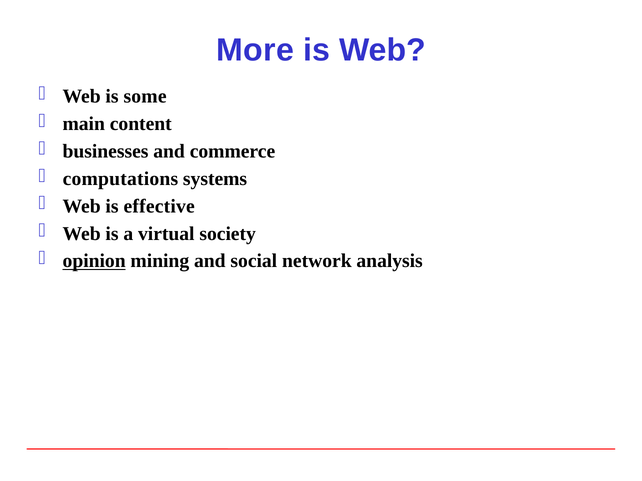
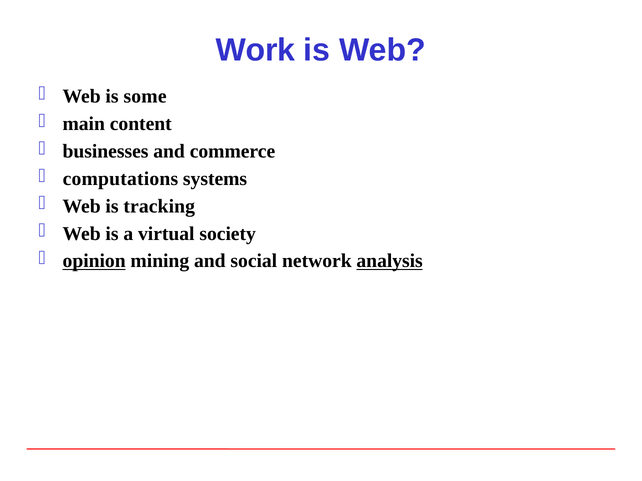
More: More -> Work
effective: effective -> tracking
analysis underline: none -> present
